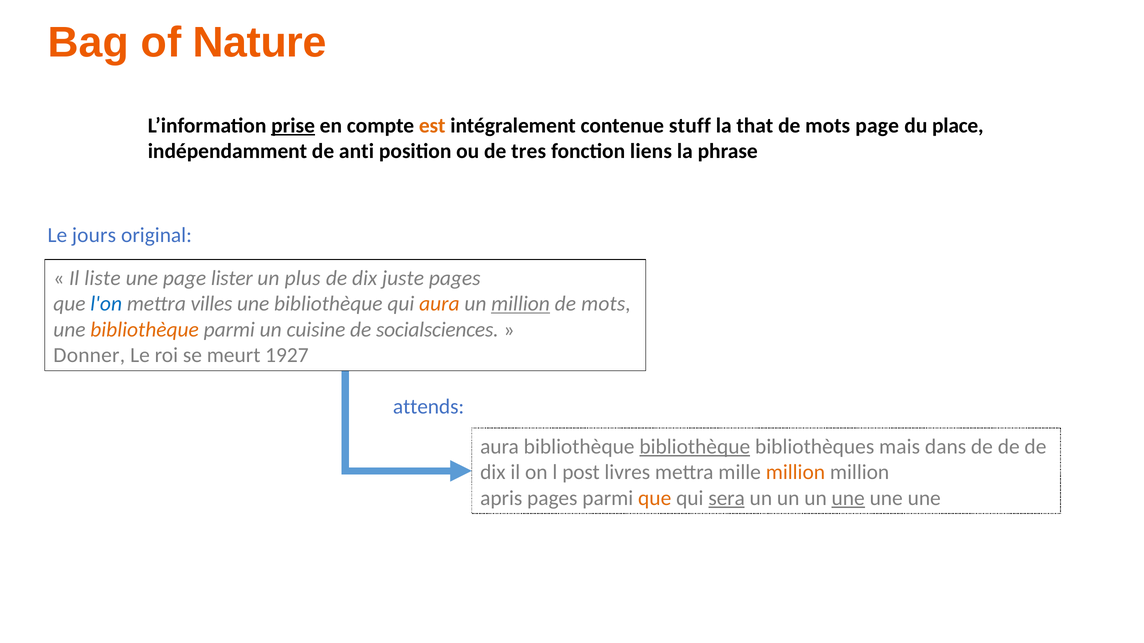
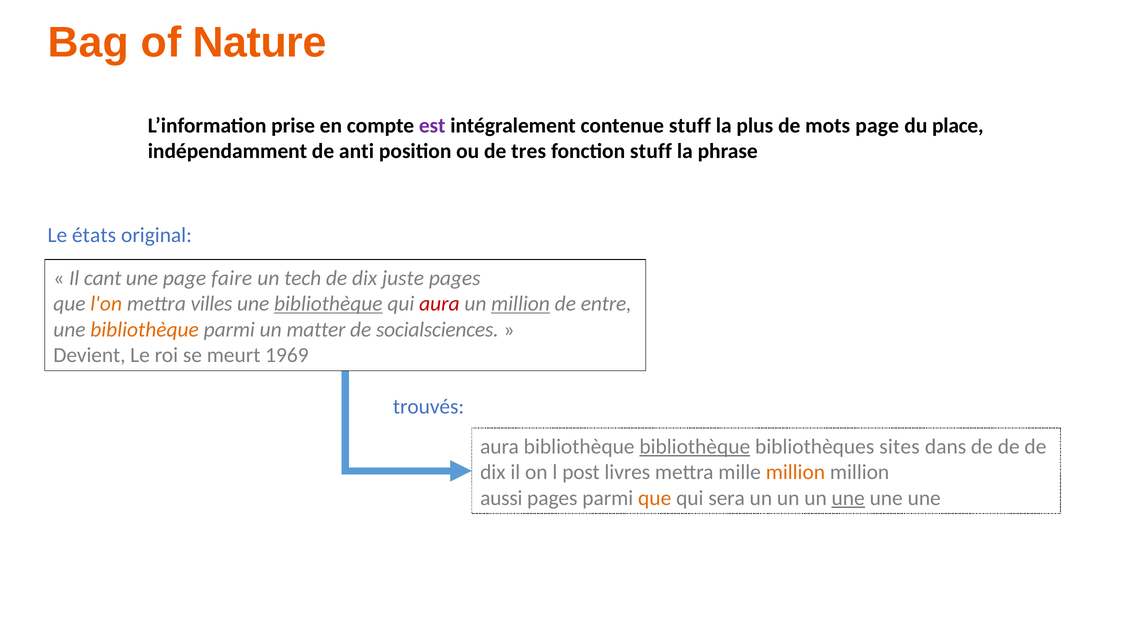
prise underline: present -> none
est colour: orange -> purple
that: that -> plus
fonction liens: liens -> stuff
jours: jours -> états
liste: liste -> cant
lister: lister -> faire
plus: plus -> tech
l'on colour: blue -> orange
bibliothèque at (328, 304) underline: none -> present
aura at (439, 304) colour: orange -> red
mots at (606, 304): mots -> entre
cuisine: cuisine -> matter
Donner: Donner -> Devient
1927: 1927 -> 1969
attends: attends -> trouvés
mais: mais -> sites
apris: apris -> aussi
sera underline: present -> none
